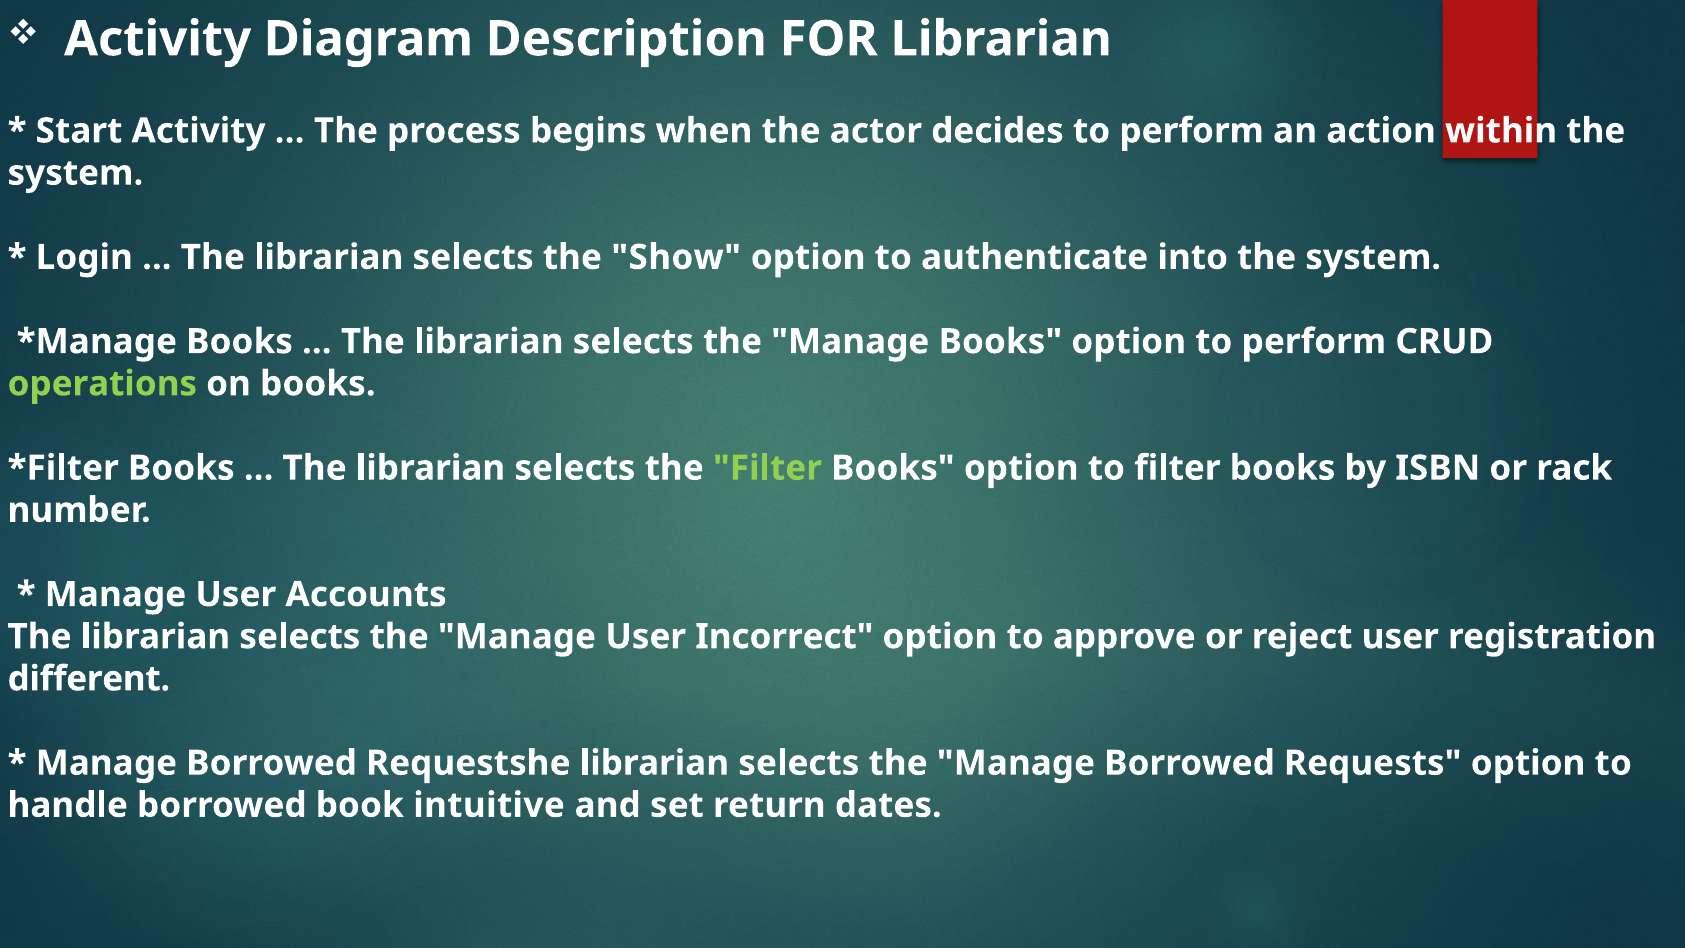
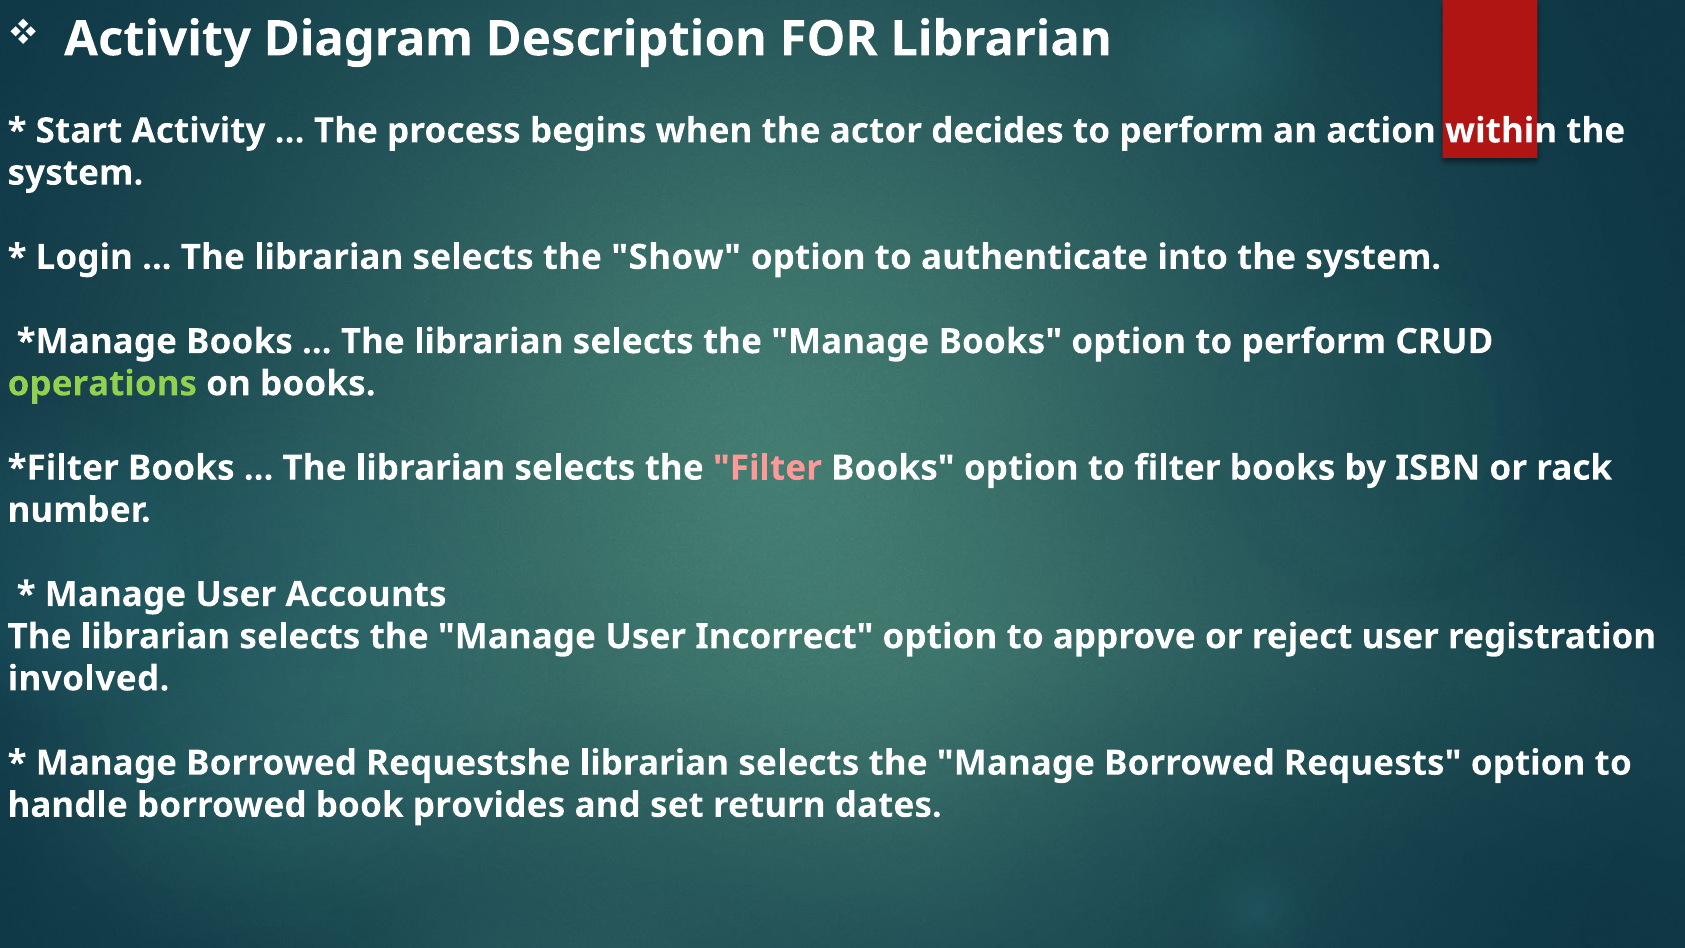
Filter at (767, 468) colour: light green -> pink
different: different -> involved
intuitive: intuitive -> provides
